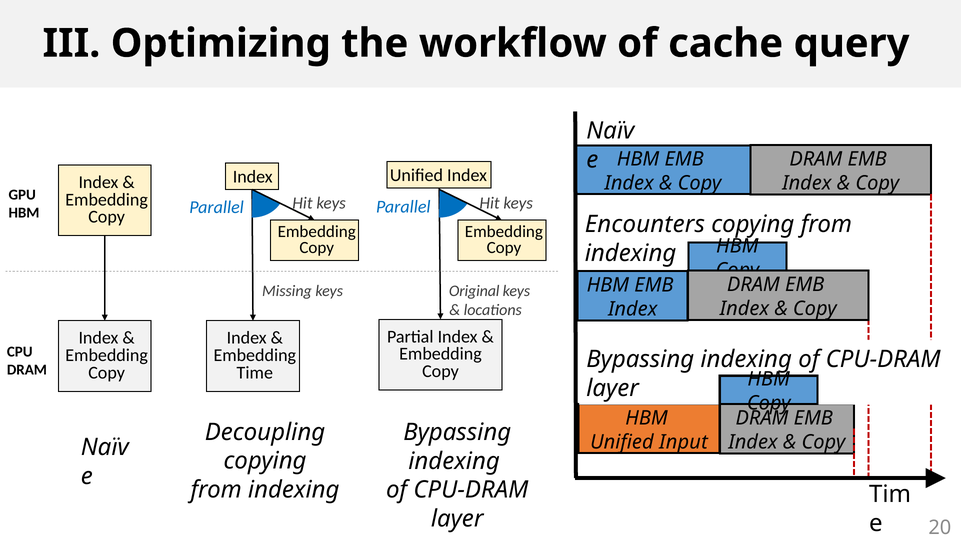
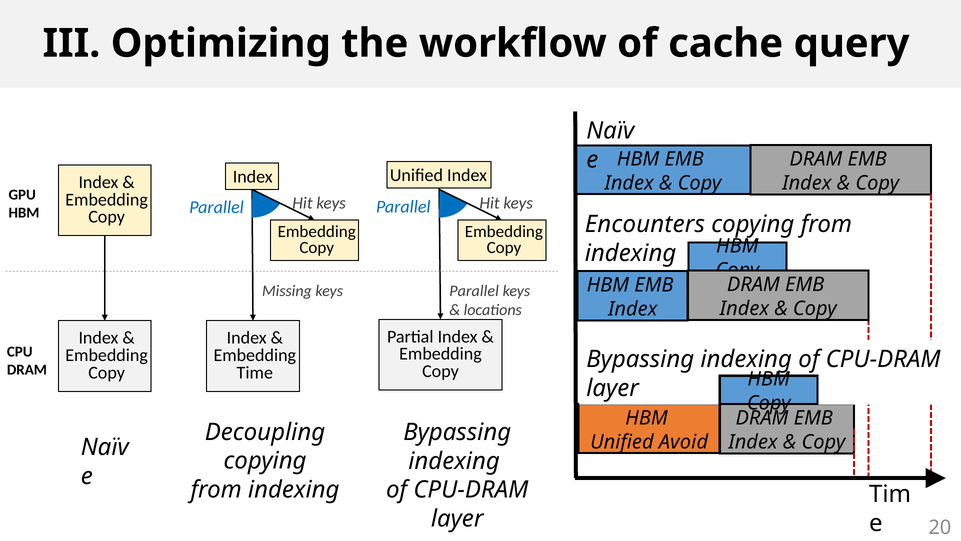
Original at (474, 291): Original -> Parallel
Input: Input -> Avoid
